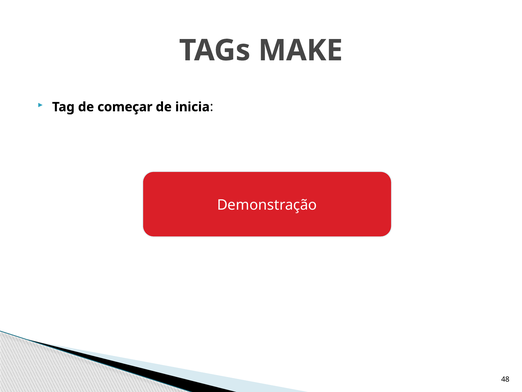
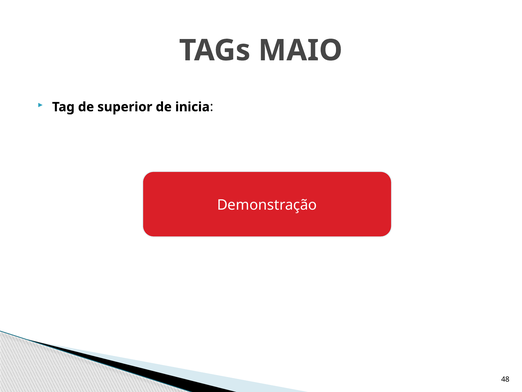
MAKE: MAKE -> MAIO
começar: começar -> superior
